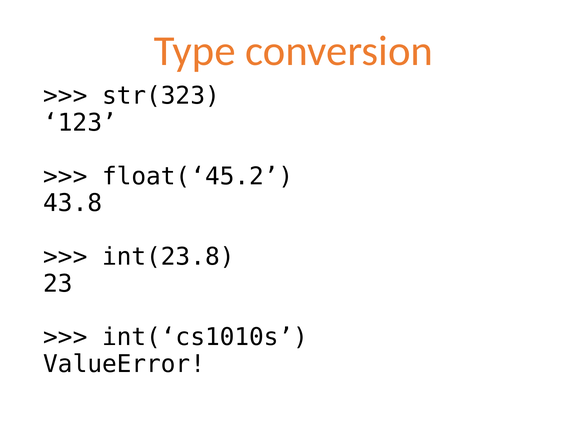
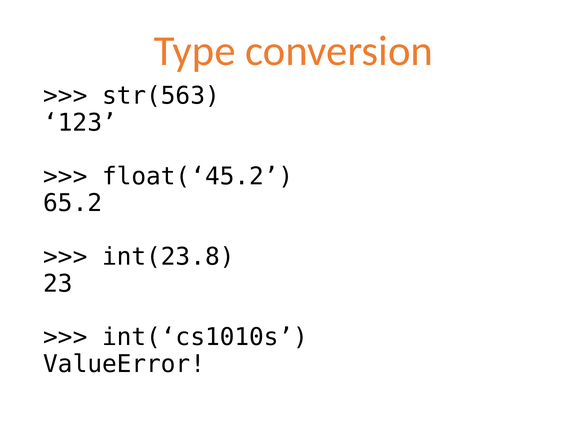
str(323: str(323 -> str(563
43.8: 43.8 -> 65.2
